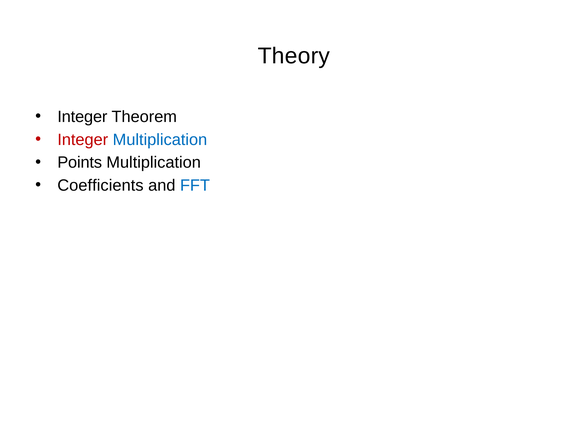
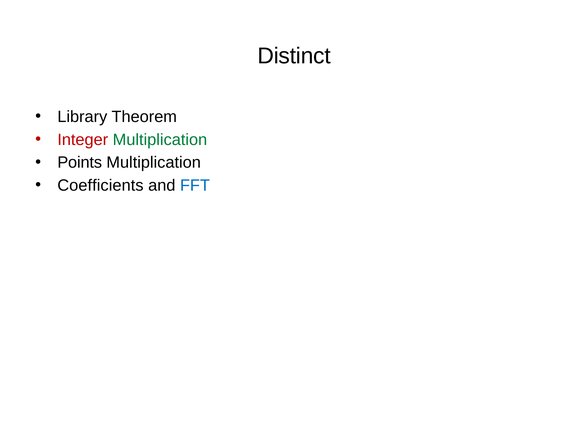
Theory: Theory -> Distinct
Integer at (82, 117): Integer -> Library
Multiplication at (160, 140) colour: blue -> green
